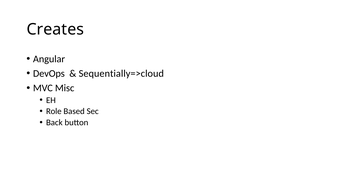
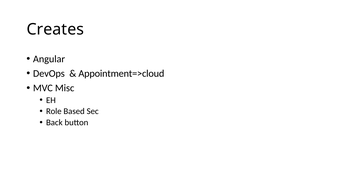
Sequentially=>cloud: Sequentially=>cloud -> Appointment=>cloud
